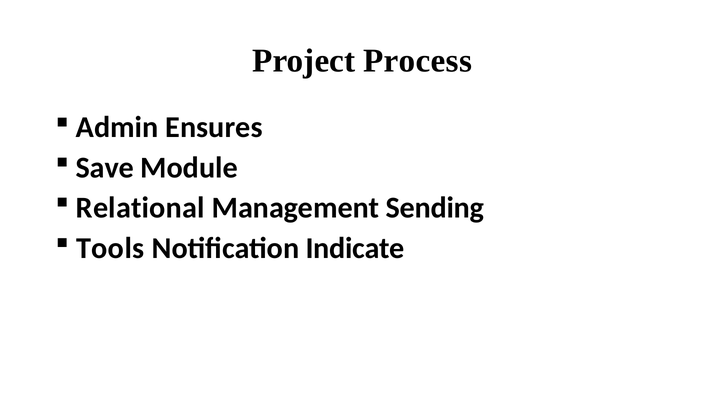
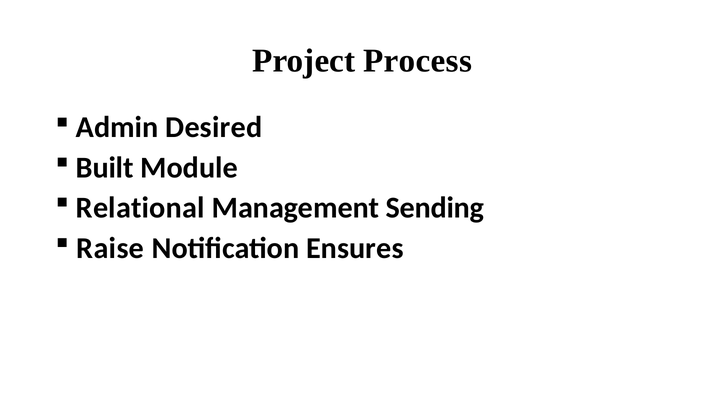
Ensures: Ensures -> Desired
Save: Save -> Built
Tools: Tools -> Raise
Indicate: Indicate -> Ensures
